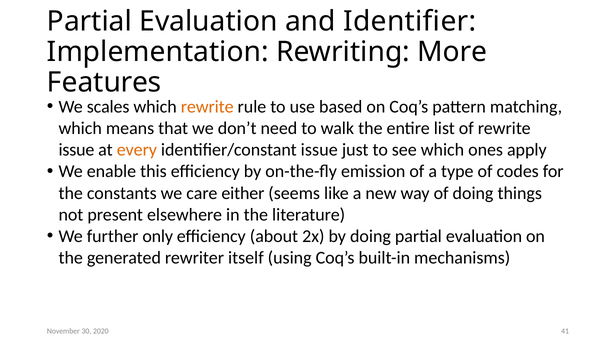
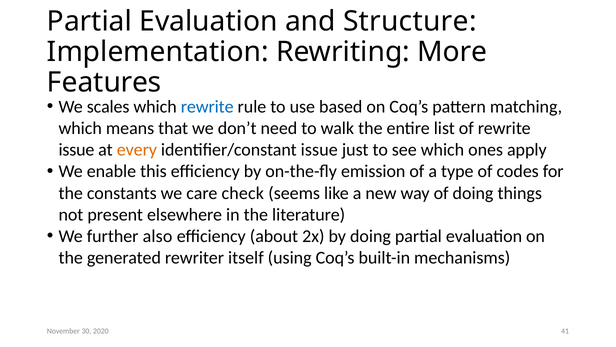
Identifier: Identifier -> Structure
rewrite at (207, 107) colour: orange -> blue
either: either -> check
only: only -> also
